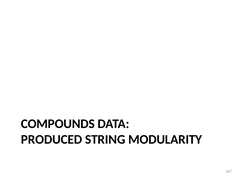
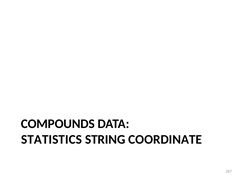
PRODUCED: PRODUCED -> STATISTICS
MODULARITY: MODULARITY -> COORDINATE
